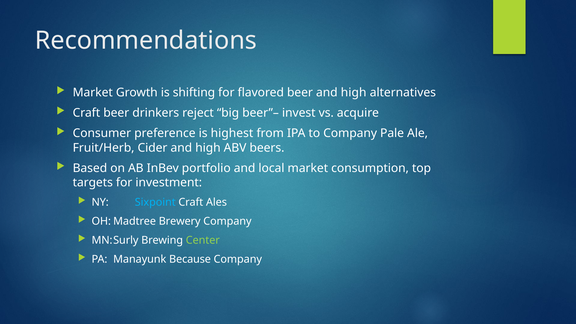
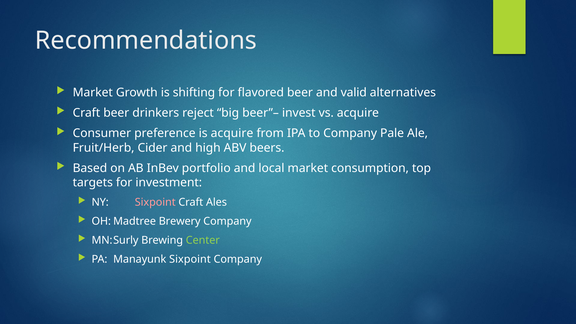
beer and high: high -> valid
is highest: highest -> acquire
Sixpoint at (155, 202) colour: light blue -> pink
Manayunk Because: Because -> Sixpoint
